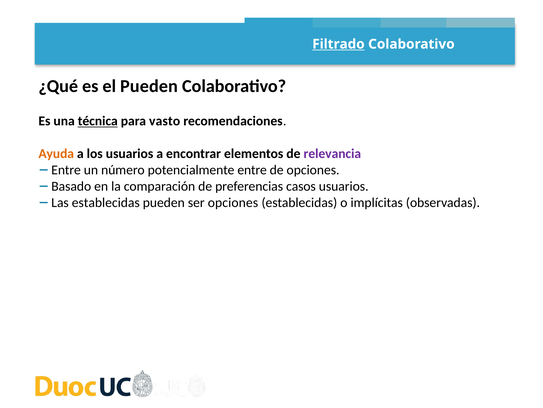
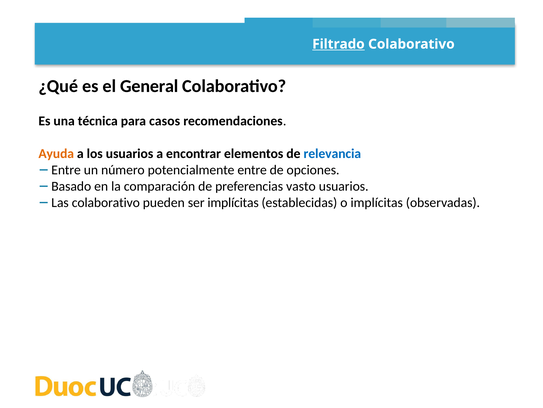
el Pueden: Pueden -> General
técnica underline: present -> none
vasto: vasto -> casos
relevancia colour: purple -> blue
casos: casos -> vasto
Las establecidas: establecidas -> colaborativo
ser opciones: opciones -> implícitas
